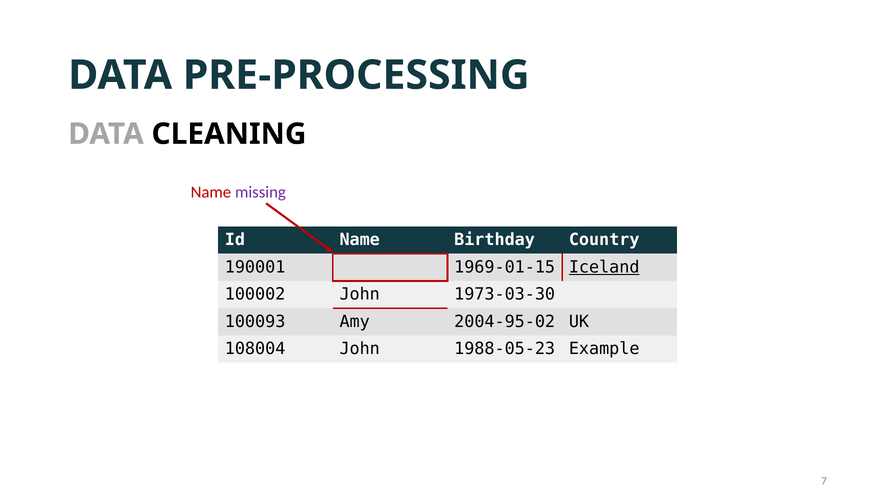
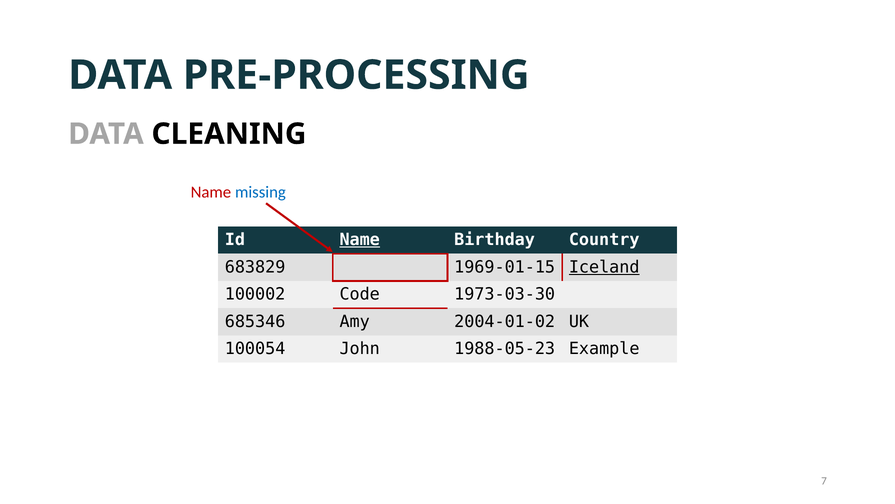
missing colour: purple -> blue
Name at (360, 240) underline: none -> present
190001: 190001 -> 683829
100002 John: John -> Code
100093: 100093 -> 685346
2004-95-02: 2004-95-02 -> 2004-01-02
108004: 108004 -> 100054
